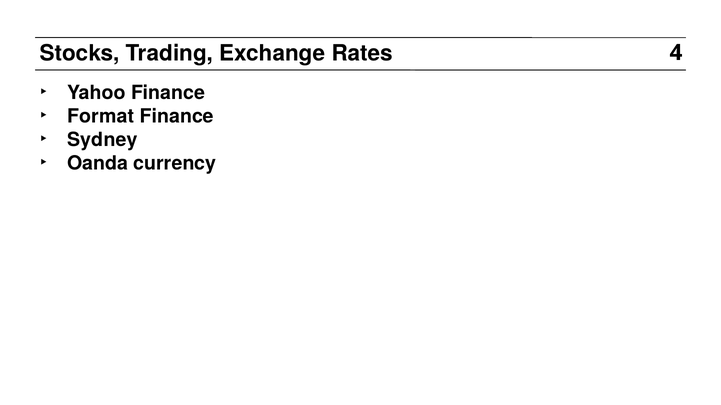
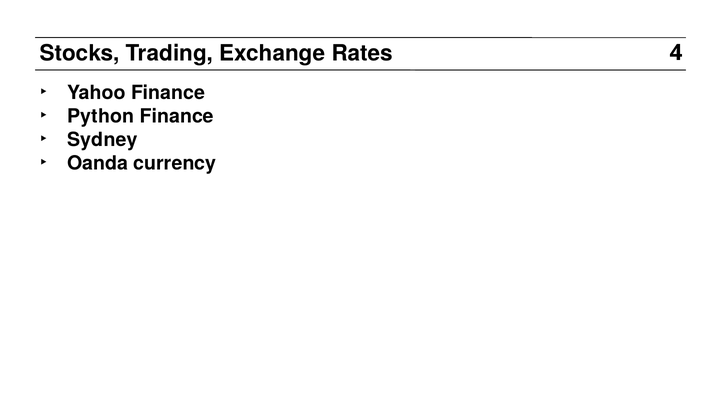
Format: Format -> Python
